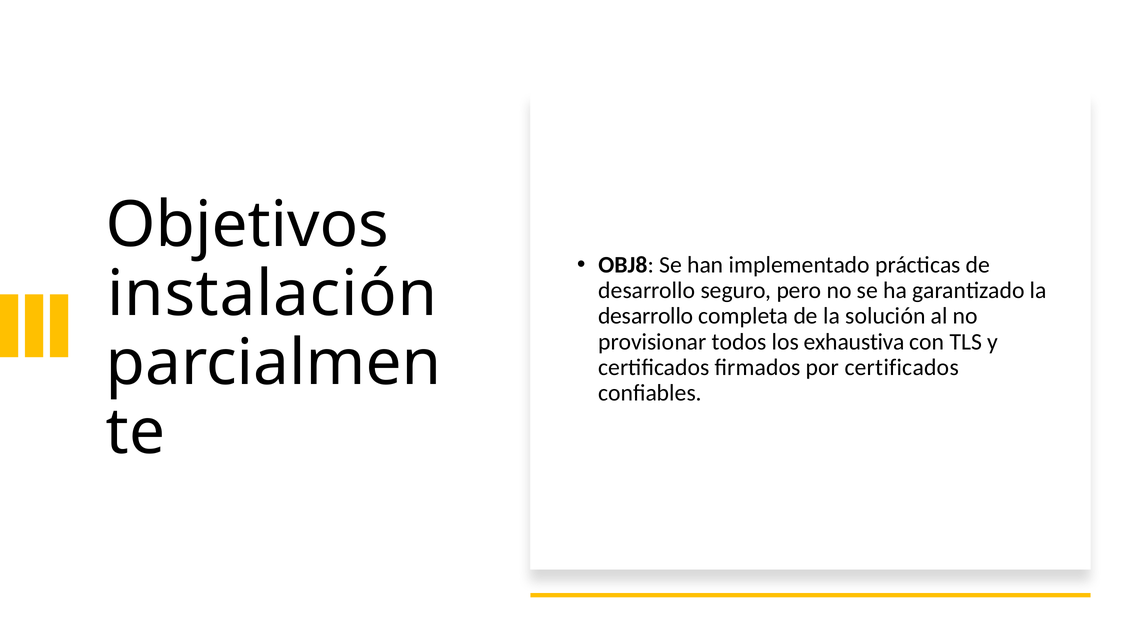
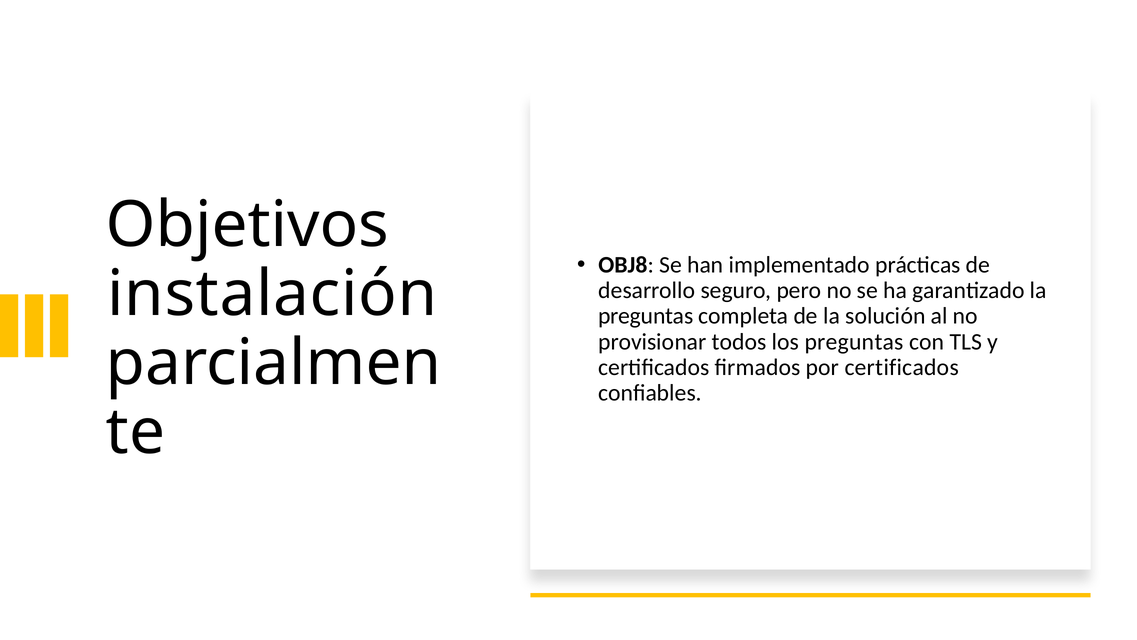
desarrollo at (646, 316): desarrollo -> preguntas
los exhaustiva: exhaustiva -> preguntas
